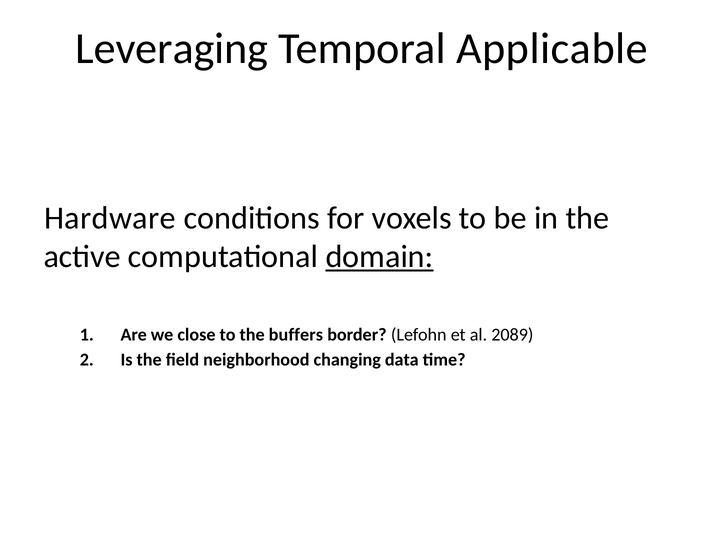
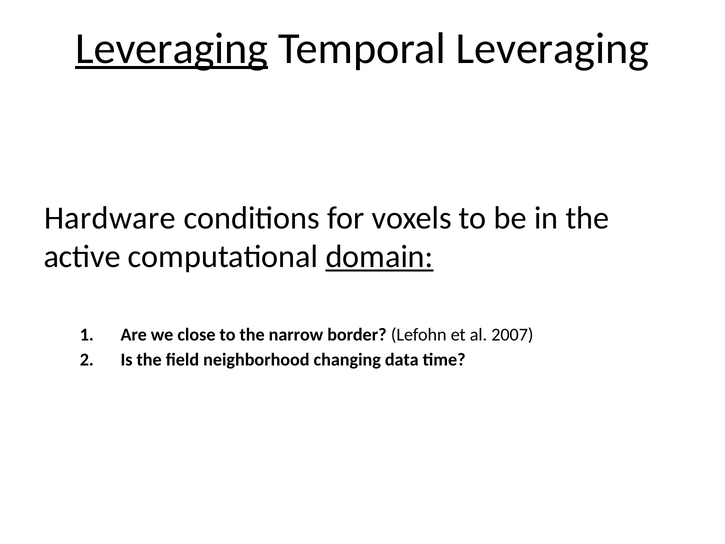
Leveraging at (172, 48) underline: none -> present
Temporal Applicable: Applicable -> Leveraging
buffers: buffers -> narrow
2089: 2089 -> 2007
